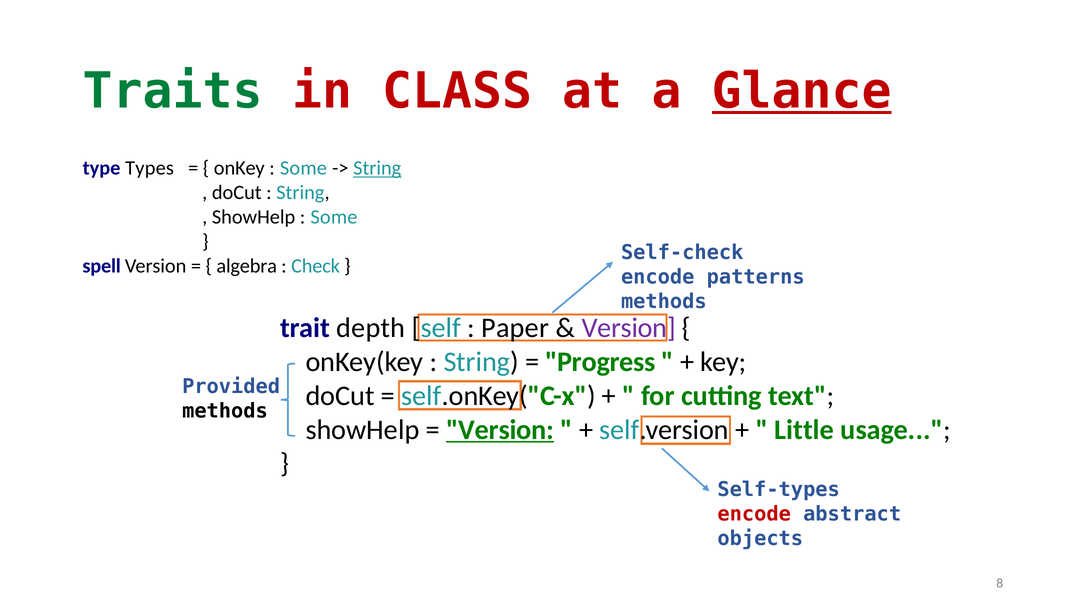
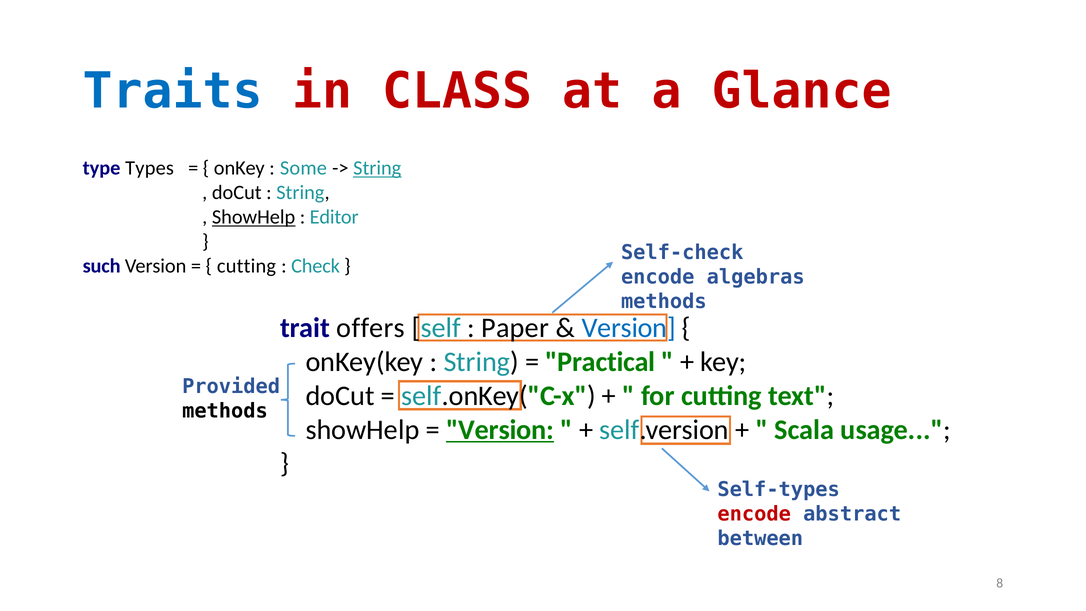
Traits colour: green -> blue
Glance underline: present -> none
ShowHelp at (254, 217) underline: none -> present
Some at (334, 217): Some -> Editor
spell: spell -> such
algebra at (247, 266): algebra -> cutting
patterns: patterns -> algebras
depth: depth -> offers
Version at (629, 328) colour: purple -> blue
Progress: Progress -> Practical
Little: Little -> Scala
objects: objects -> between
